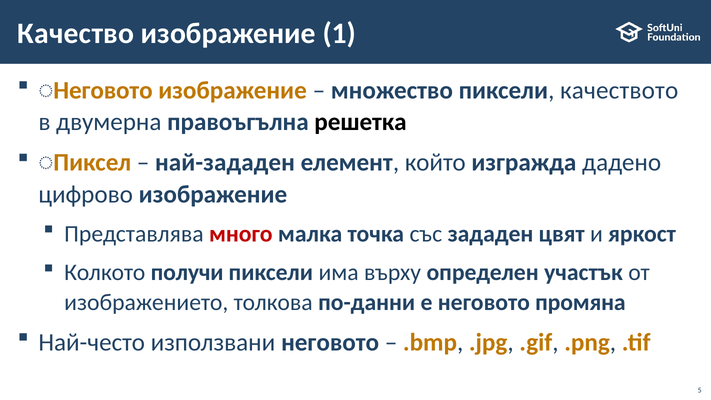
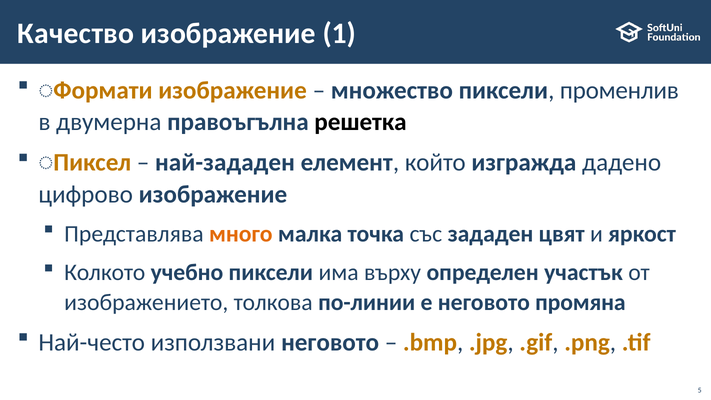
Неговото at (103, 90): Неговото -> Формати
качеството: качеството -> променлив
много colour: red -> orange
получи: получи -> учебно
по-данни: по-данни -> по-линии
